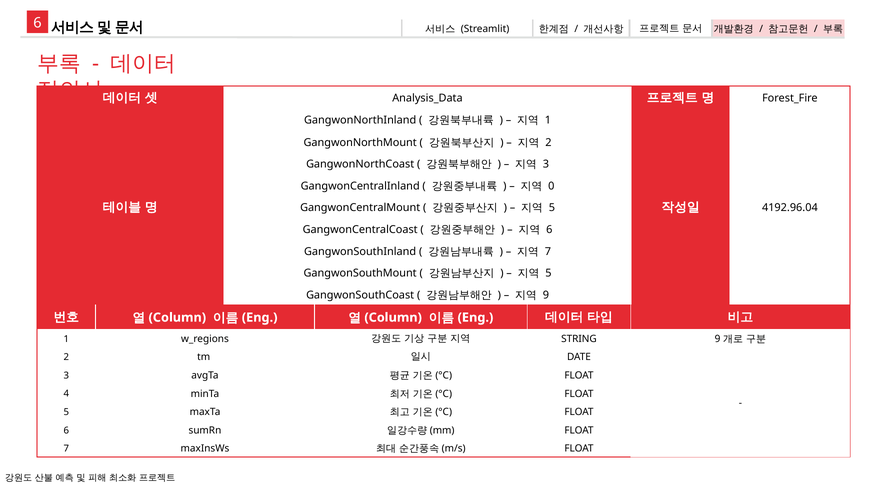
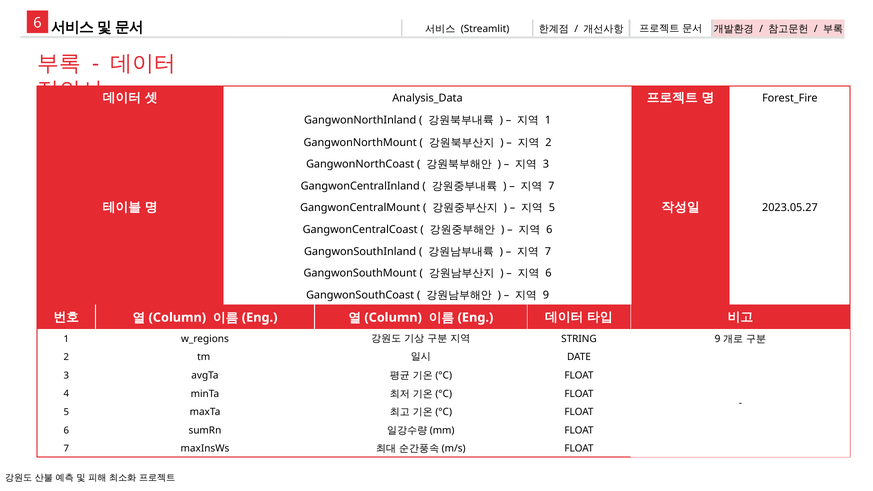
0 at (551, 186): 0 -> 7
4192.96.04: 4192.96.04 -> 2023.05.27
5 at (548, 273): 5 -> 6
